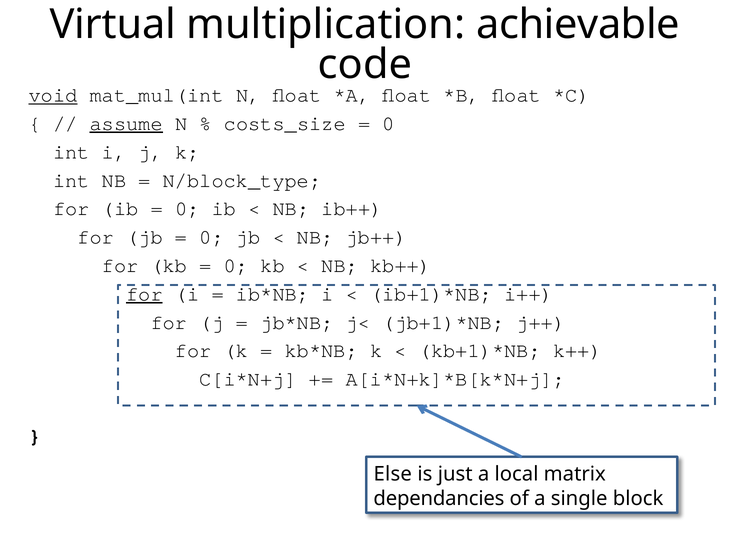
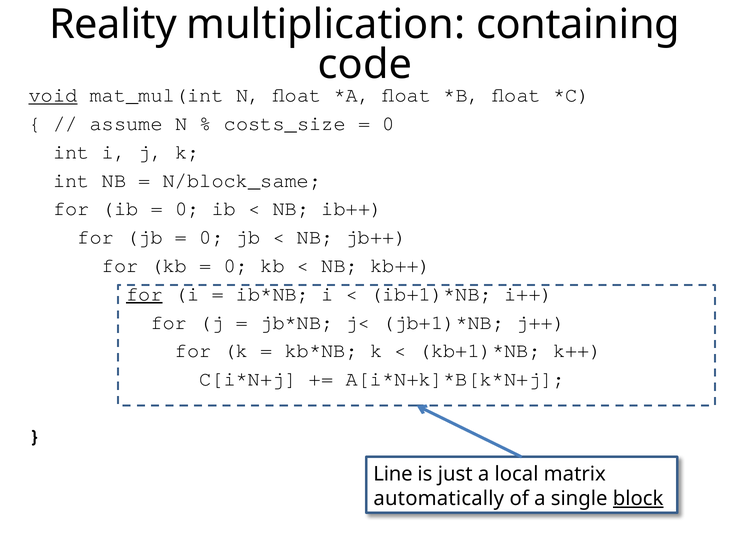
Virtual: Virtual -> Reality
achievable: achievable -> containing
assume underline: present -> none
N/block_type: N/block_type -> N/block_same
Else: Else -> Line
dependancies: dependancies -> automatically
block underline: none -> present
